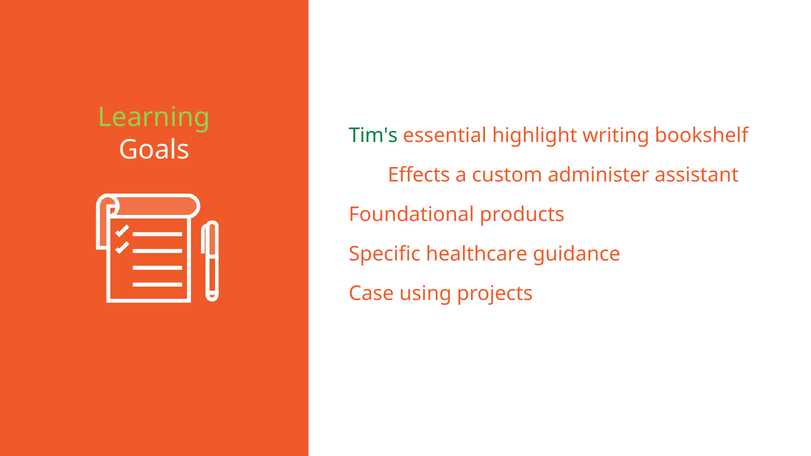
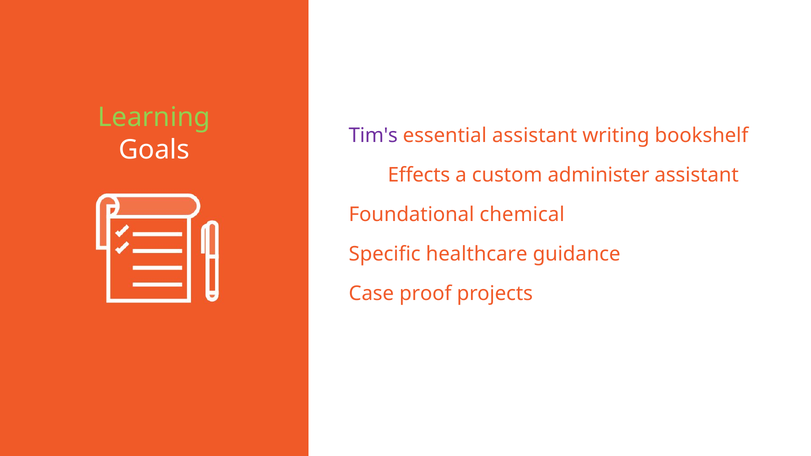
Tim's colour: green -> purple
essential highlight: highlight -> assistant
products: products -> chemical
using: using -> proof
